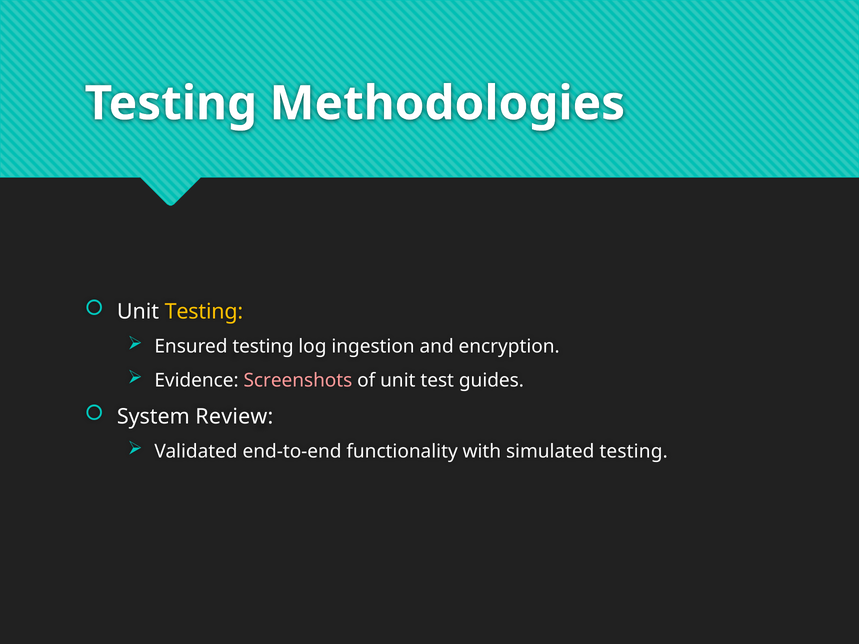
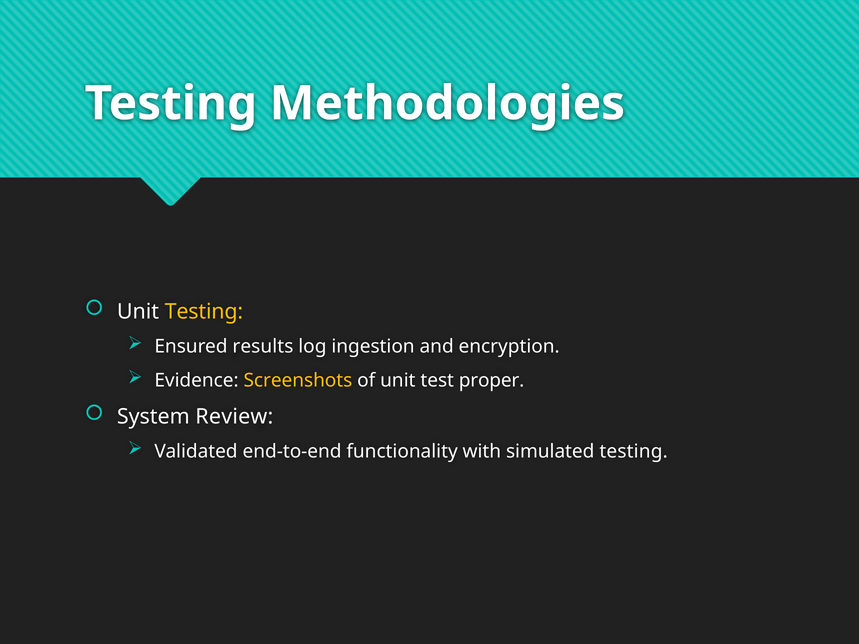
Ensured testing: testing -> results
Screenshots colour: pink -> yellow
guides: guides -> proper
